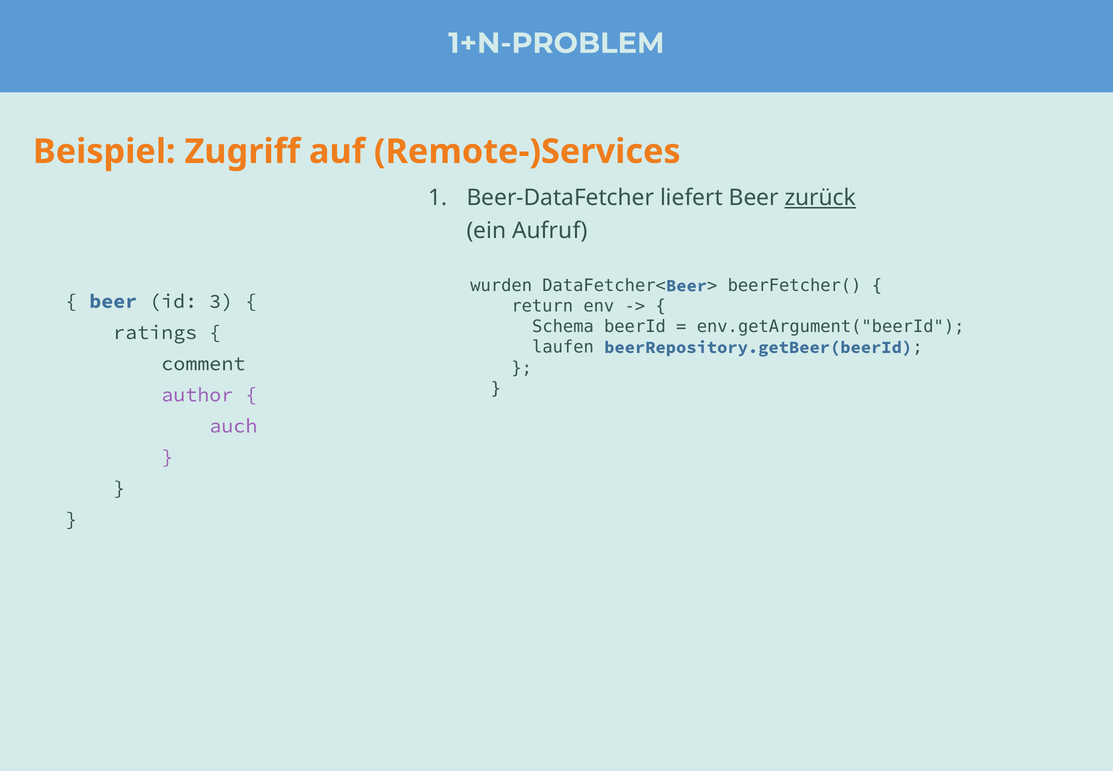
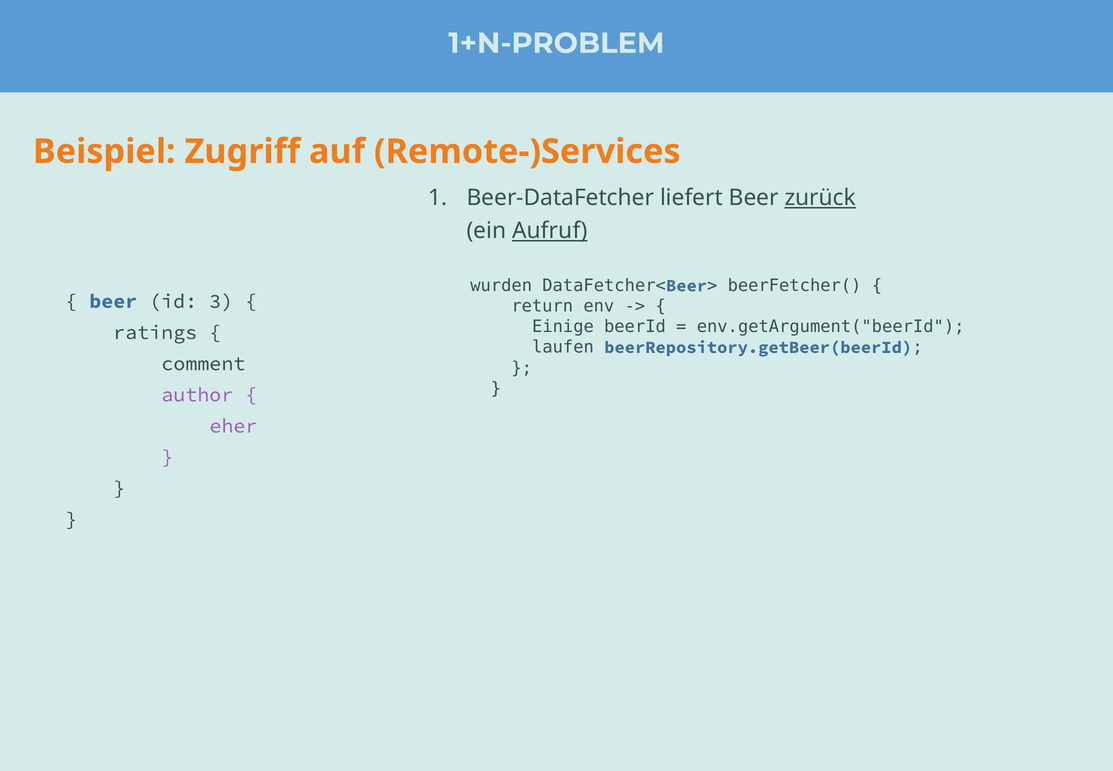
Aufruf underline: none -> present
Schema: Schema -> Einige
auch: auch -> eher
